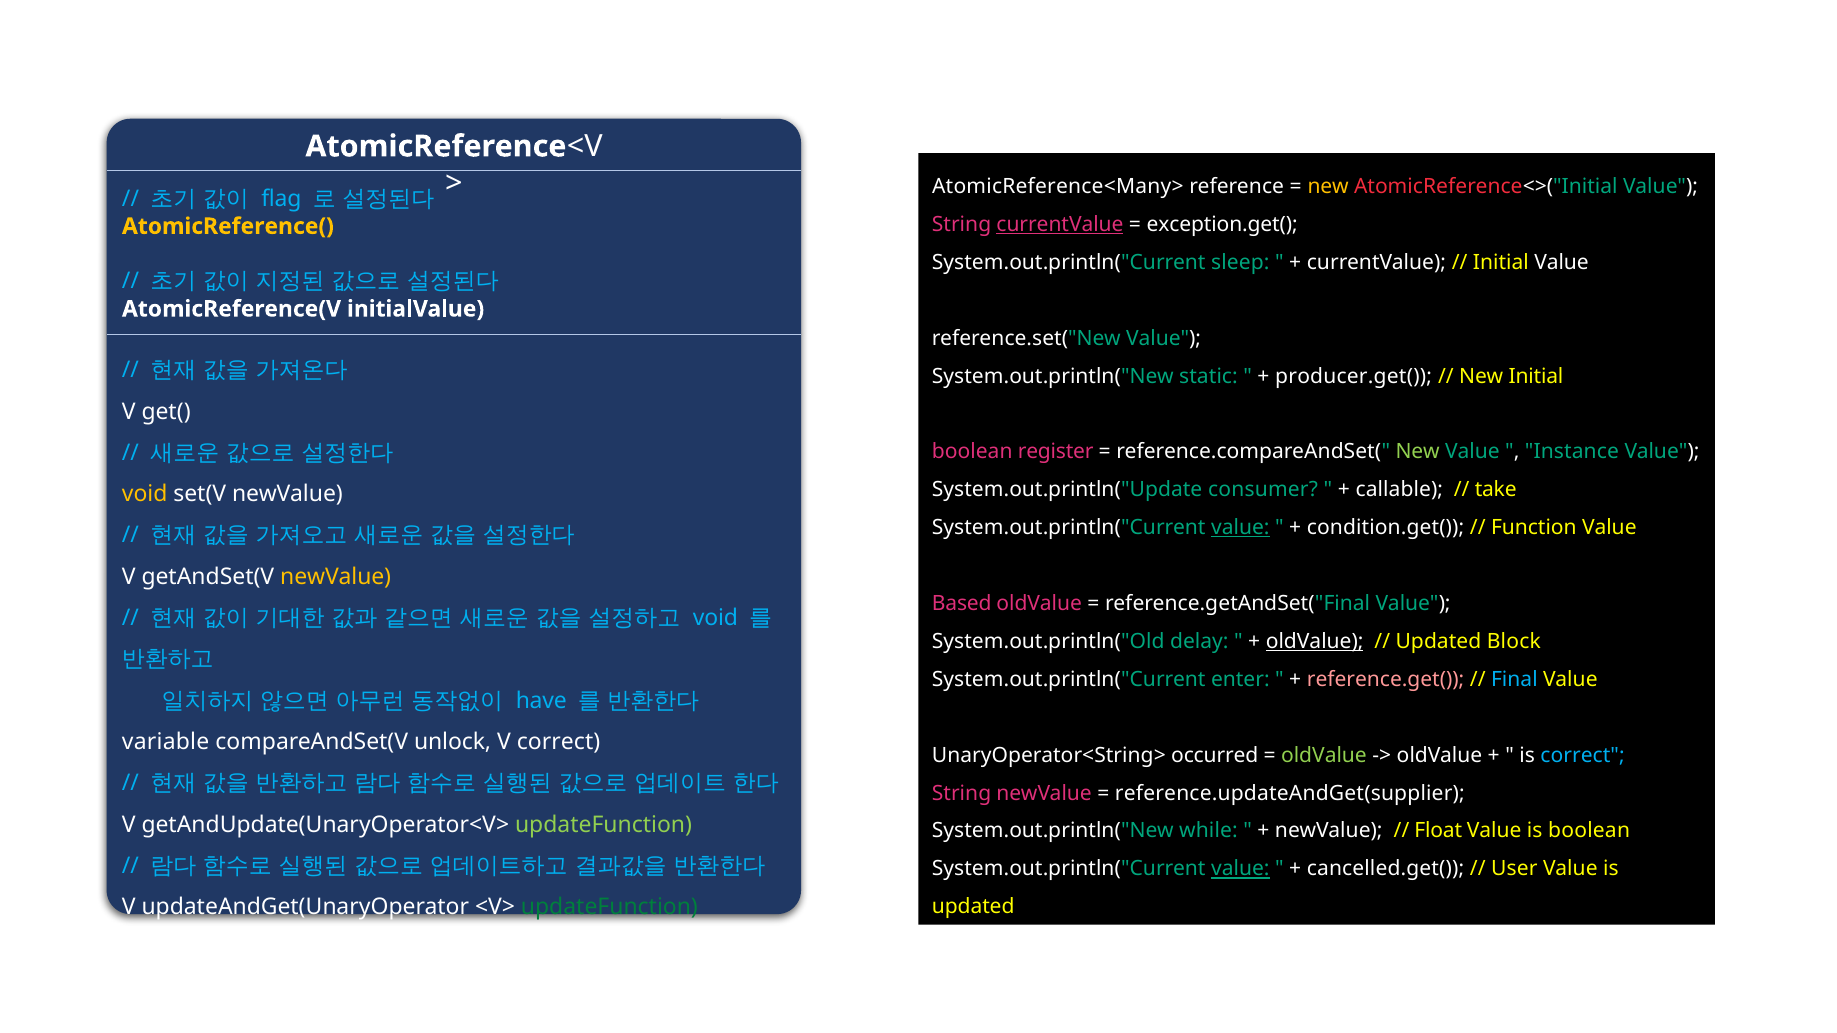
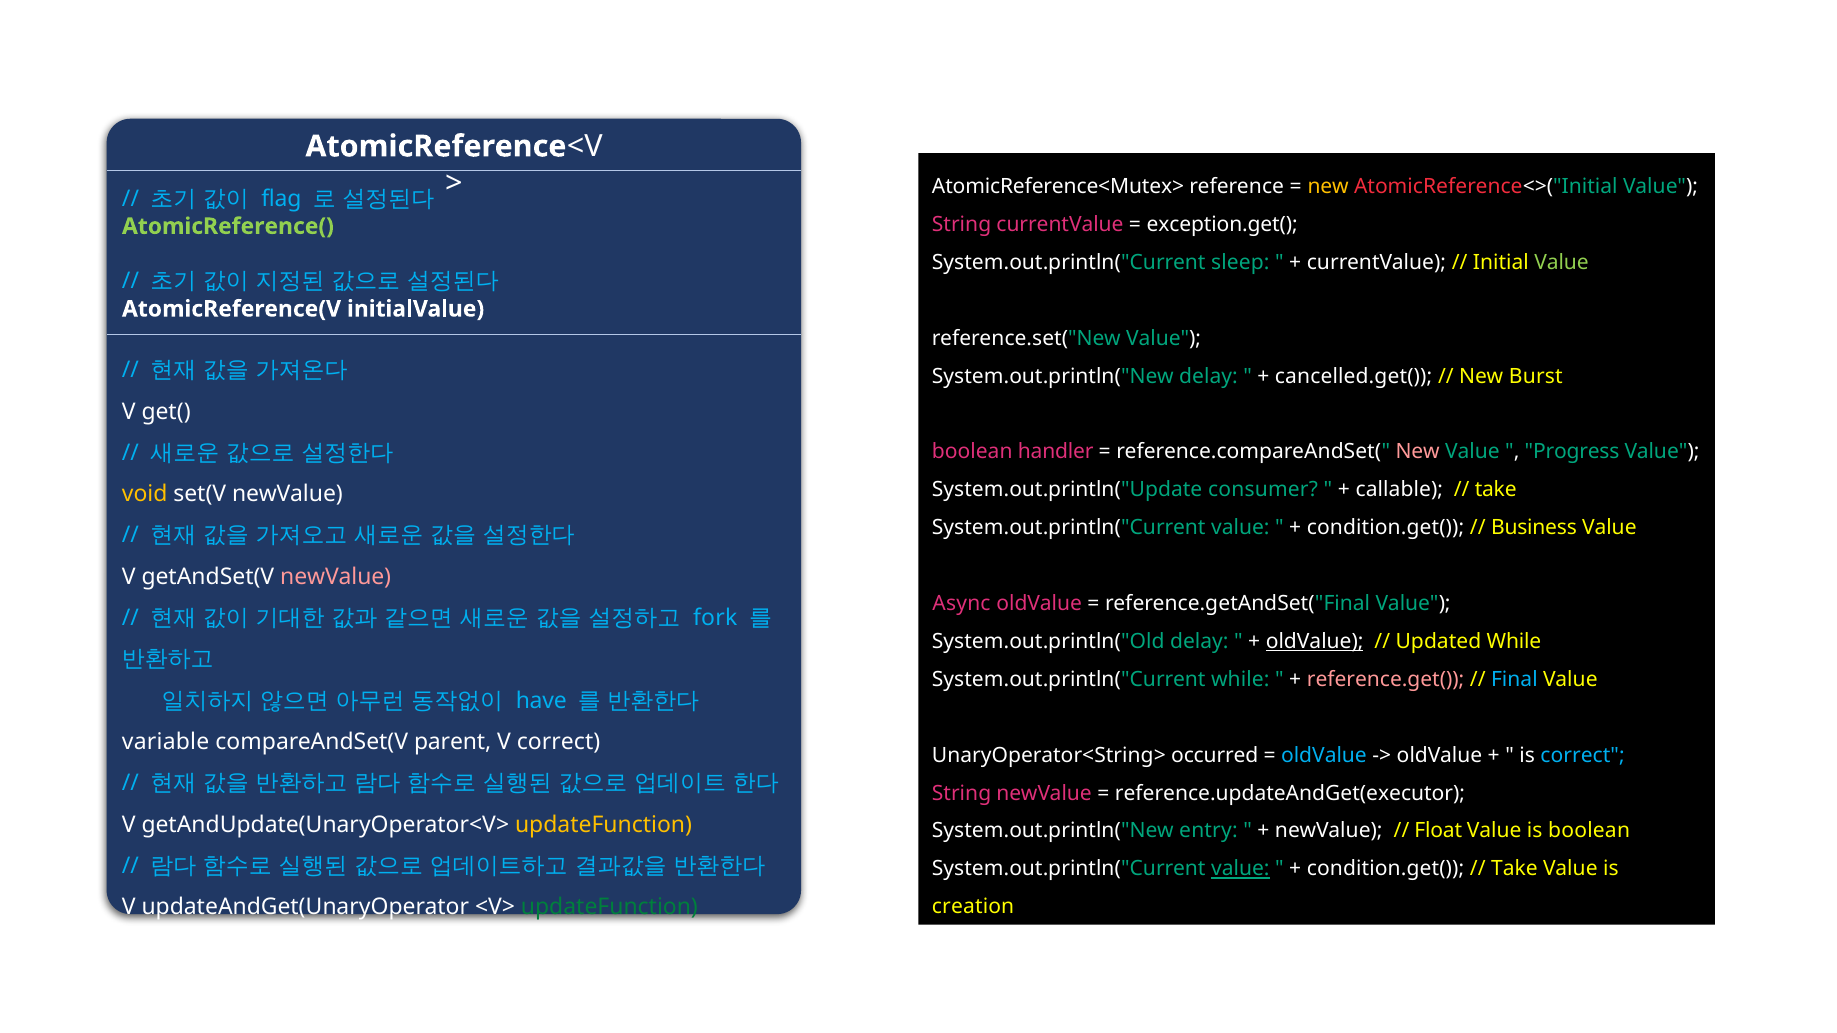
AtomicReference<Many>: AtomicReference<Many> -> AtomicReference<Mutex>
currentValue at (1060, 225) underline: present -> none
AtomicReference( colour: yellow -> light green
Value at (1562, 263) colour: white -> light green
System.out.println("New static: static -> delay
producer.get(: producer.get( -> cancelled.get(
New Initial: Initial -> Burst
register: register -> handler
New at (1418, 452) colour: light green -> pink
Instance: Instance -> Progress
value at (1240, 528) underline: present -> none
Function: Function -> Business
newValue at (336, 577) colour: yellow -> pink
Based: Based -> Async
void at (715, 618): void -> fork
Updated Block: Block -> While
System.out.println("Current enter: enter -> while
unlock: unlock -> parent
oldValue at (1324, 755) colour: light green -> light blue
reference.updateAndGet(supplier: reference.updateAndGet(supplier -> reference.updateAndGet(executor
updateFunction at (604, 825) colour: light green -> yellow
while: while -> entry
cancelled.get( at (1386, 869): cancelled.get( -> condition.get(
User at (1514, 869): User -> Take
updated at (973, 907): updated -> creation
